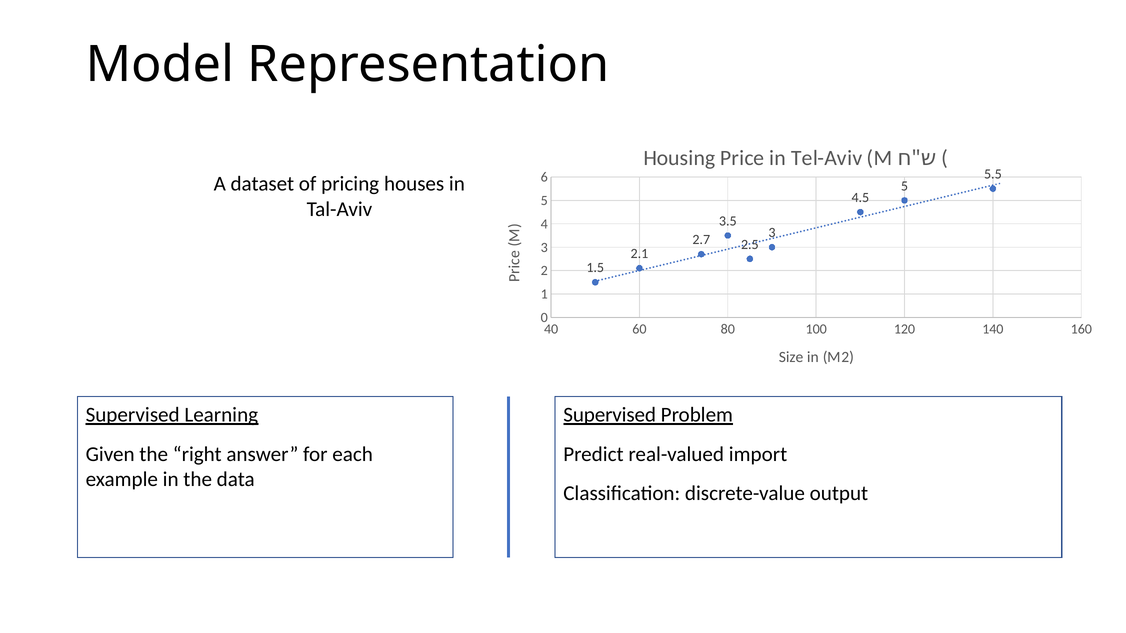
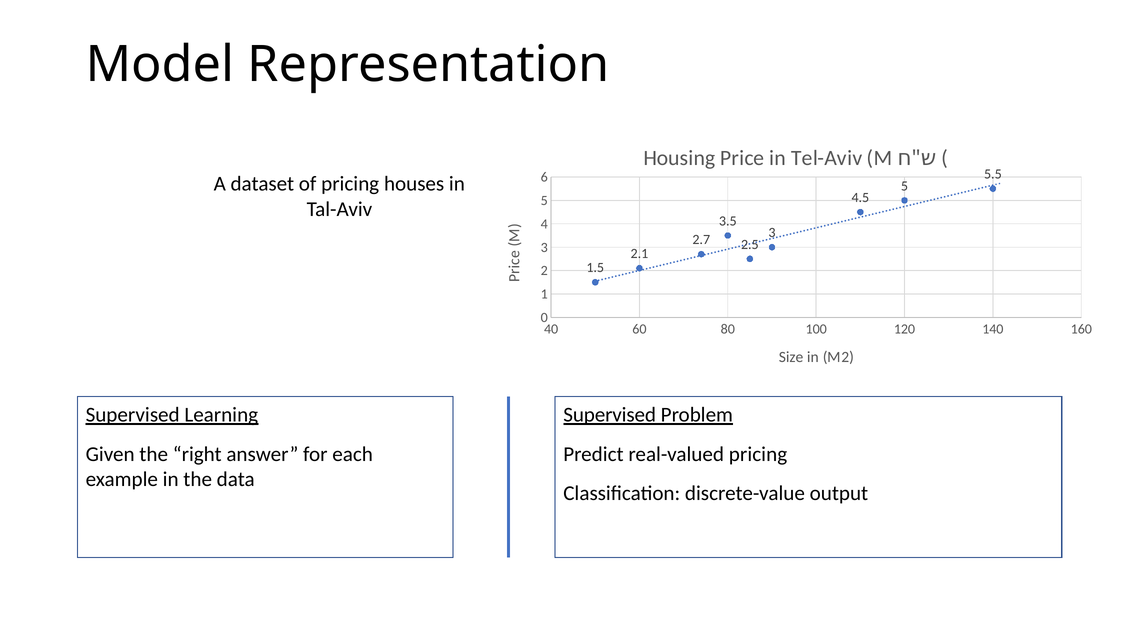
real-valued import: import -> pricing
